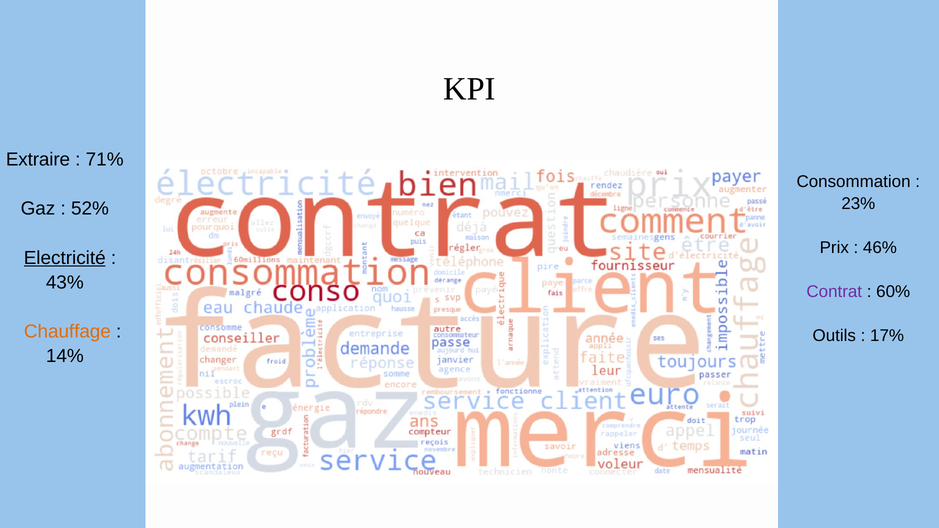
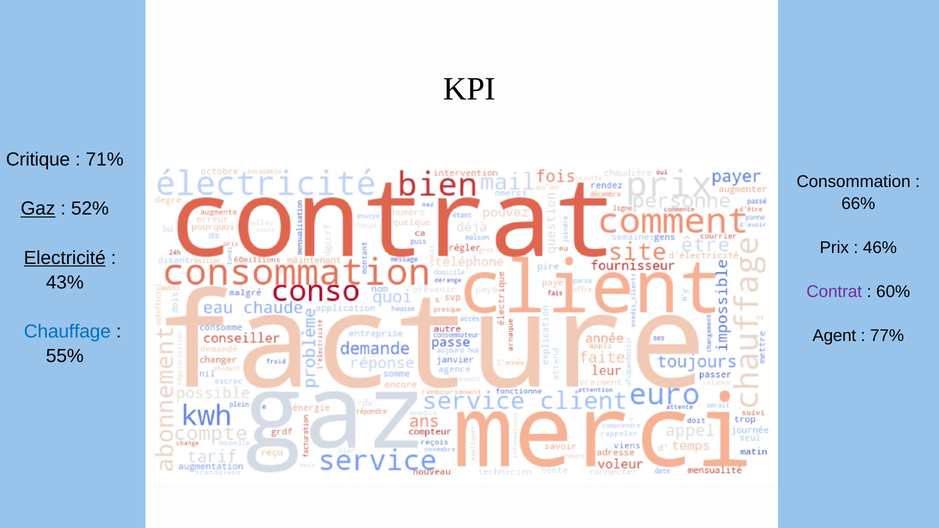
Extraire: Extraire -> Critique
23%: 23% -> 66%
Gaz underline: none -> present
Chauffage colour: orange -> blue
Outils: Outils -> Agent
17%: 17% -> 77%
14%: 14% -> 55%
